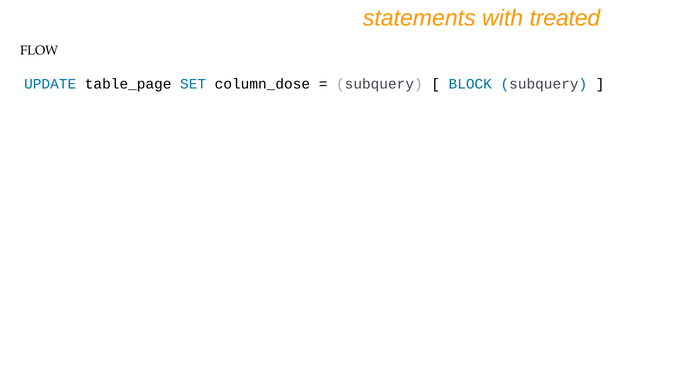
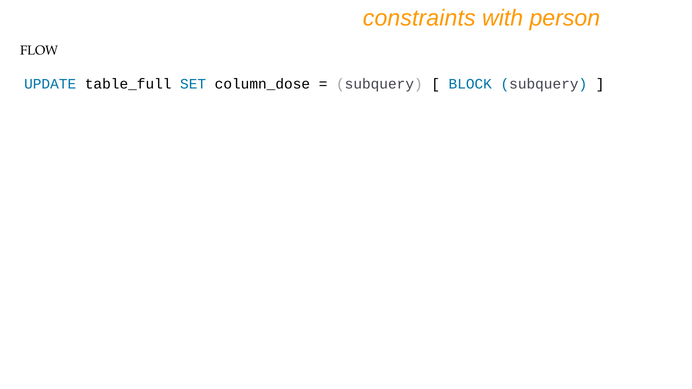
statements: statements -> constraints
treated: treated -> person
table_page: table_page -> table_full
